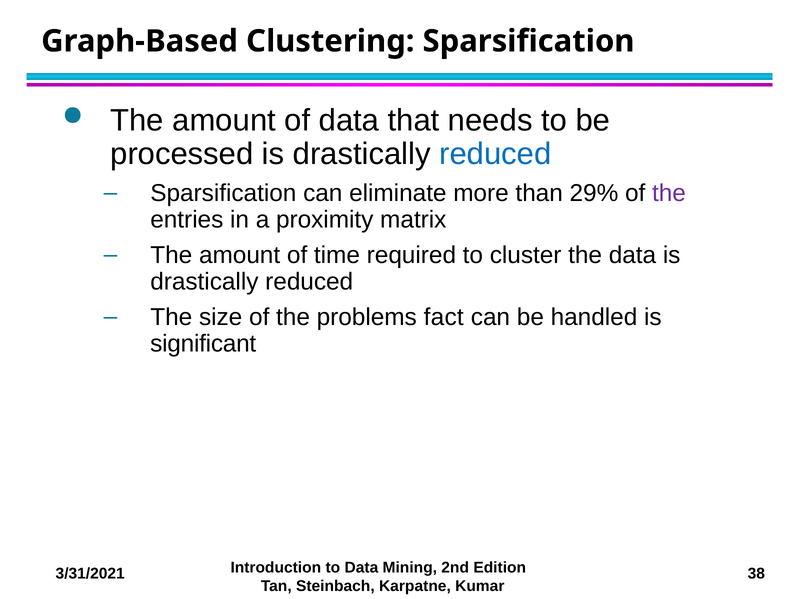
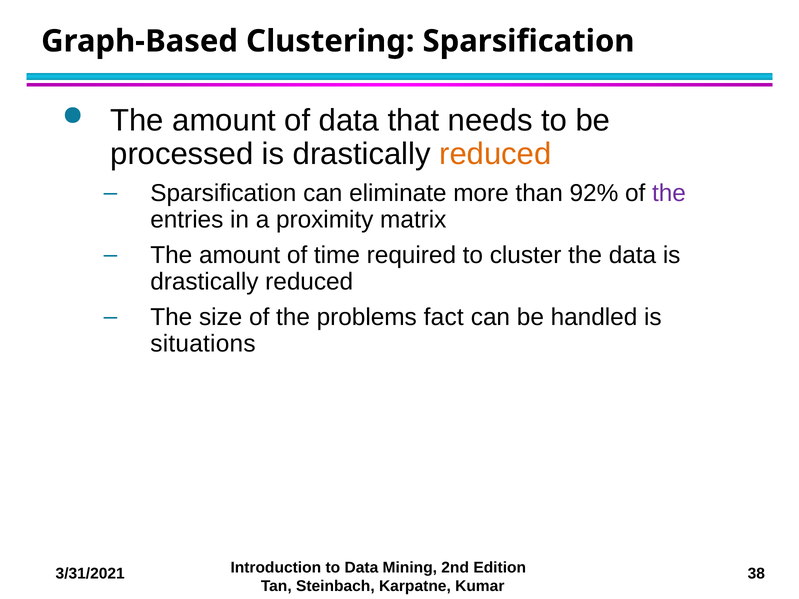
reduced at (495, 154) colour: blue -> orange
29%: 29% -> 92%
significant: significant -> situations
